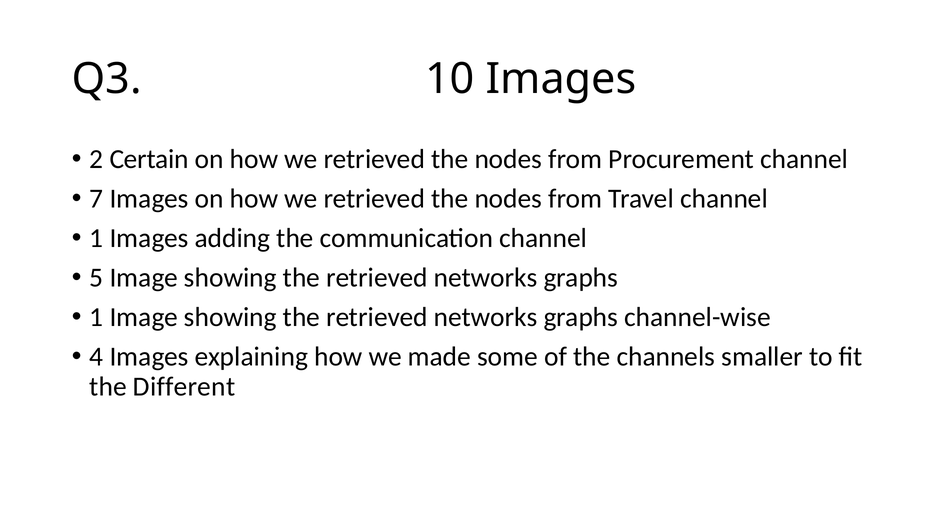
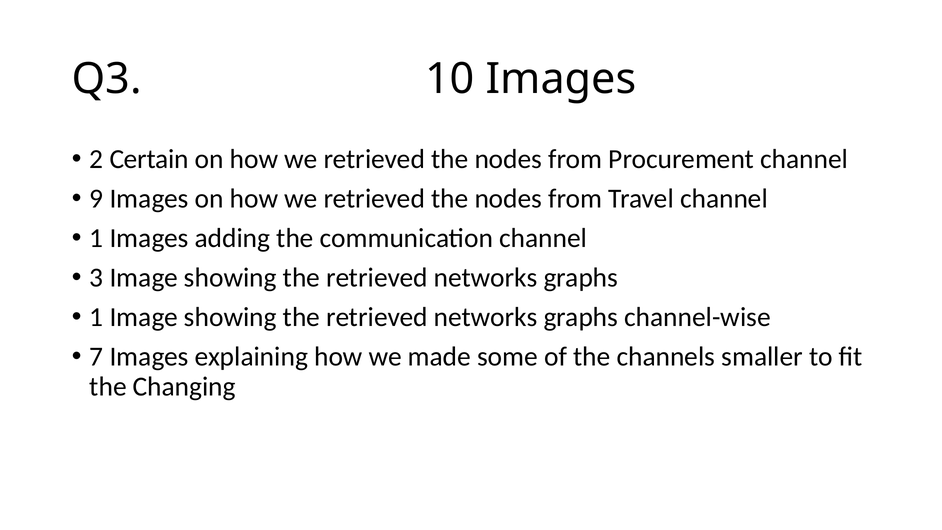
7: 7 -> 9
5: 5 -> 3
4: 4 -> 7
Different: Different -> Changing
